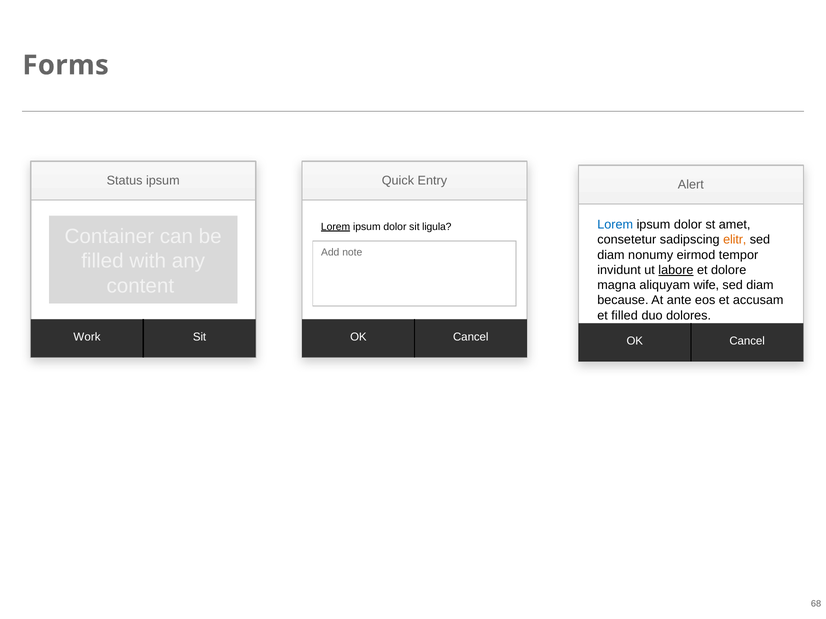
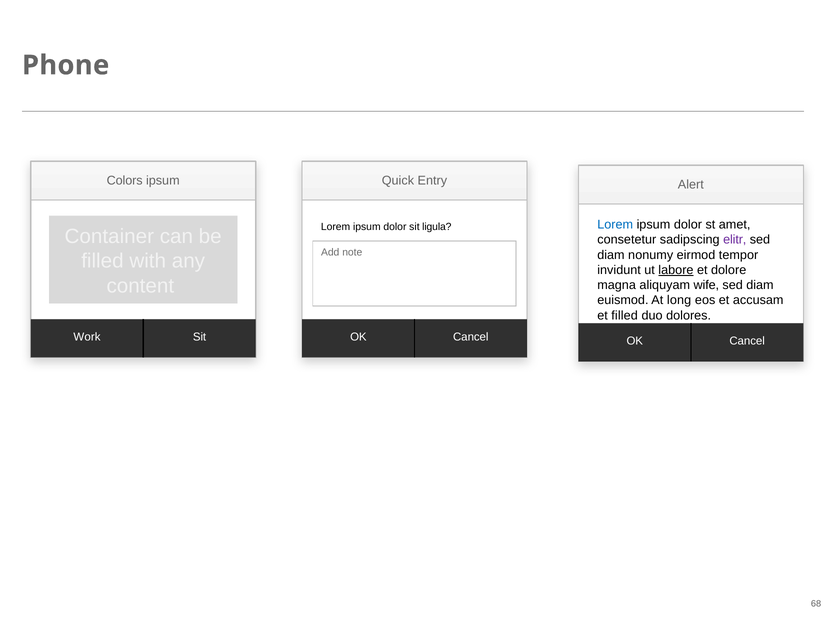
Forms: Forms -> Phone
Status: Status -> Colors
Lorem at (336, 227) underline: present -> none
elitr colour: orange -> purple
because: because -> euismod
ante: ante -> long
